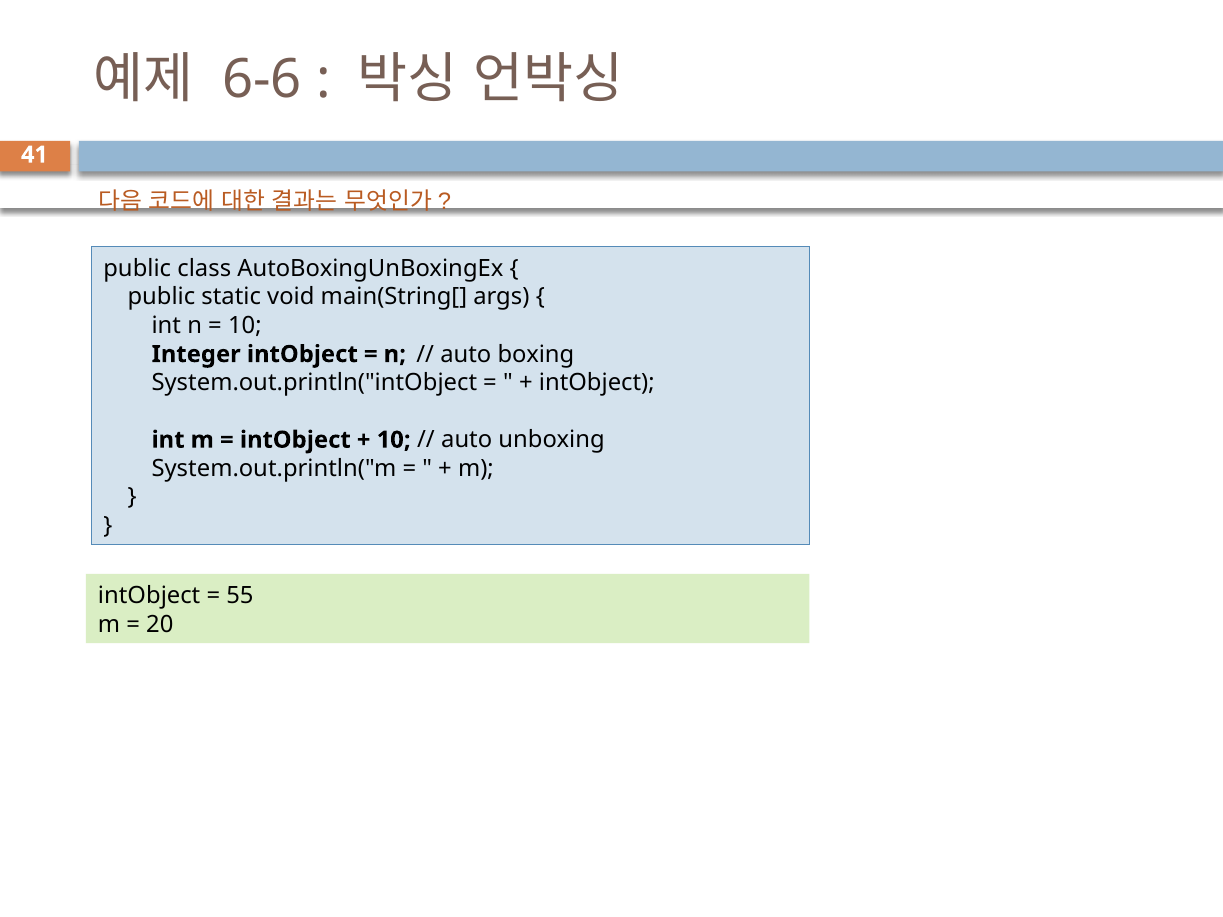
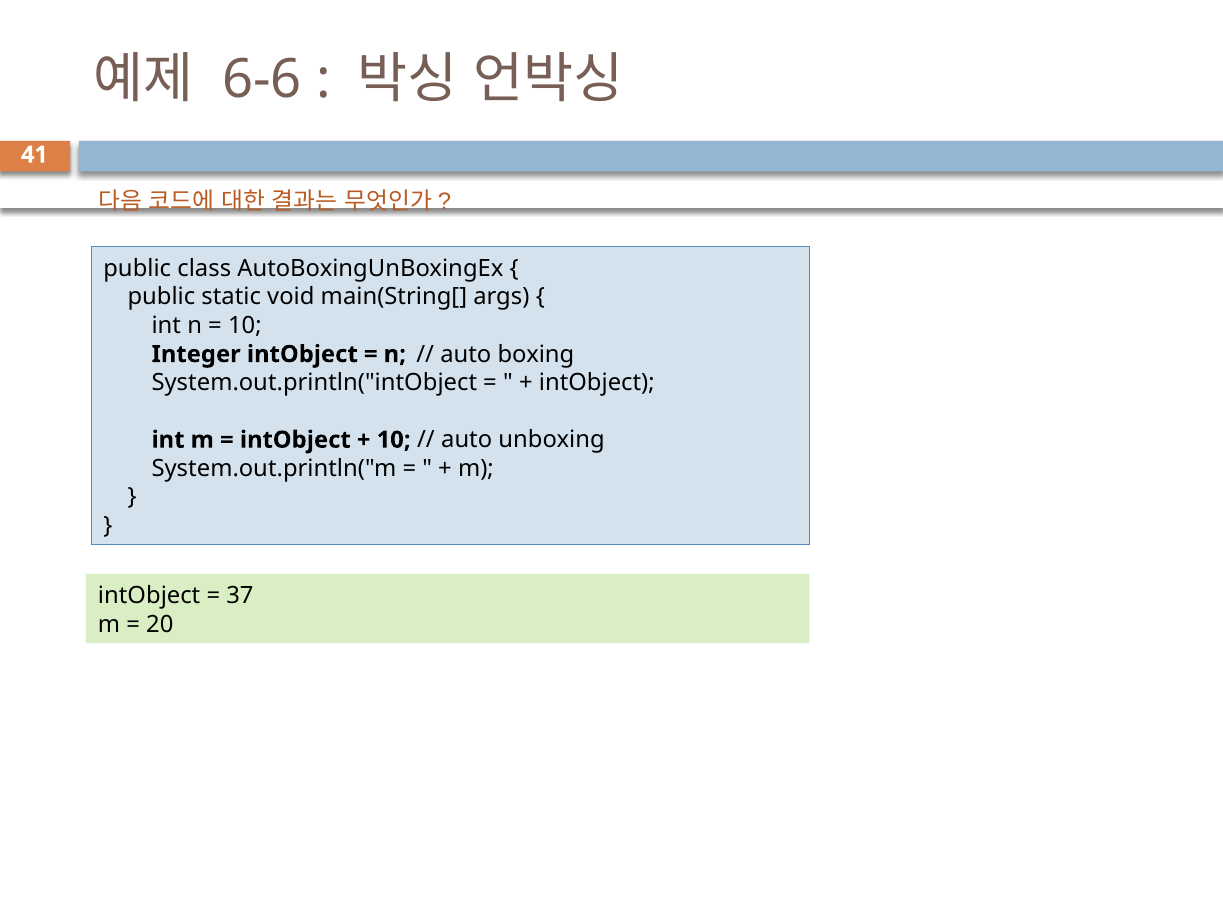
55: 55 -> 37
